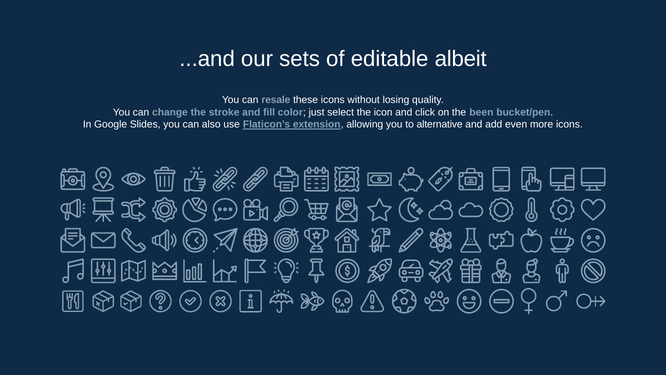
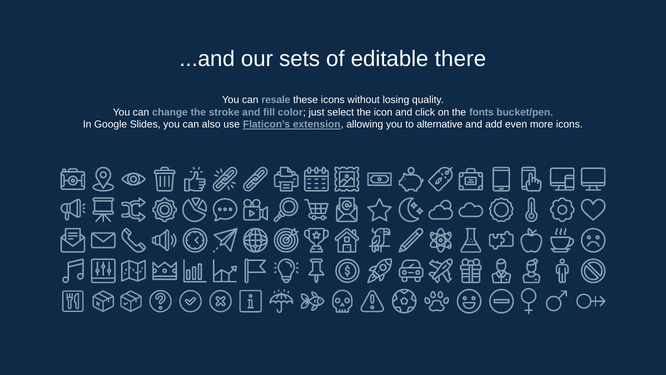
albeit: albeit -> there
been: been -> fonts
